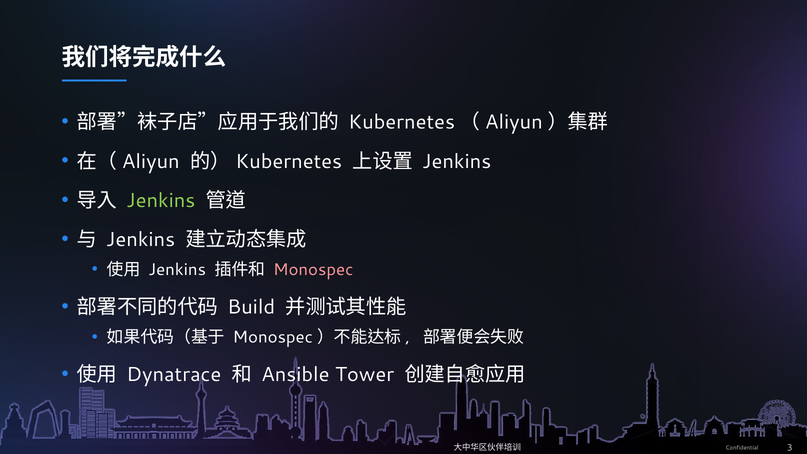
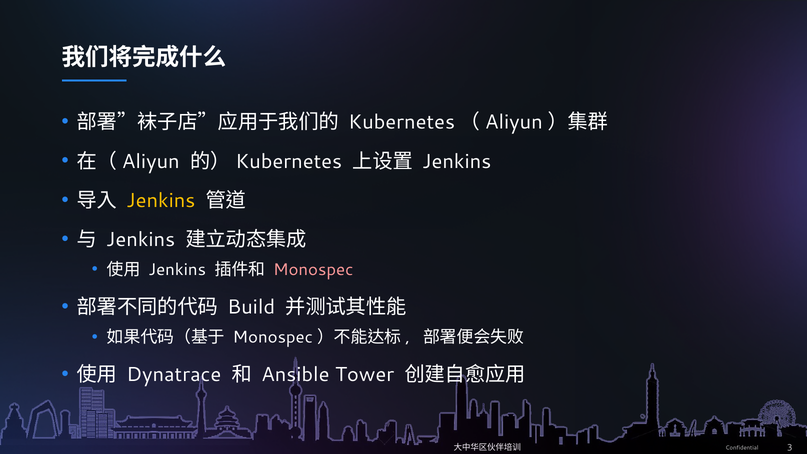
Jenkins at (161, 201) colour: light green -> yellow
